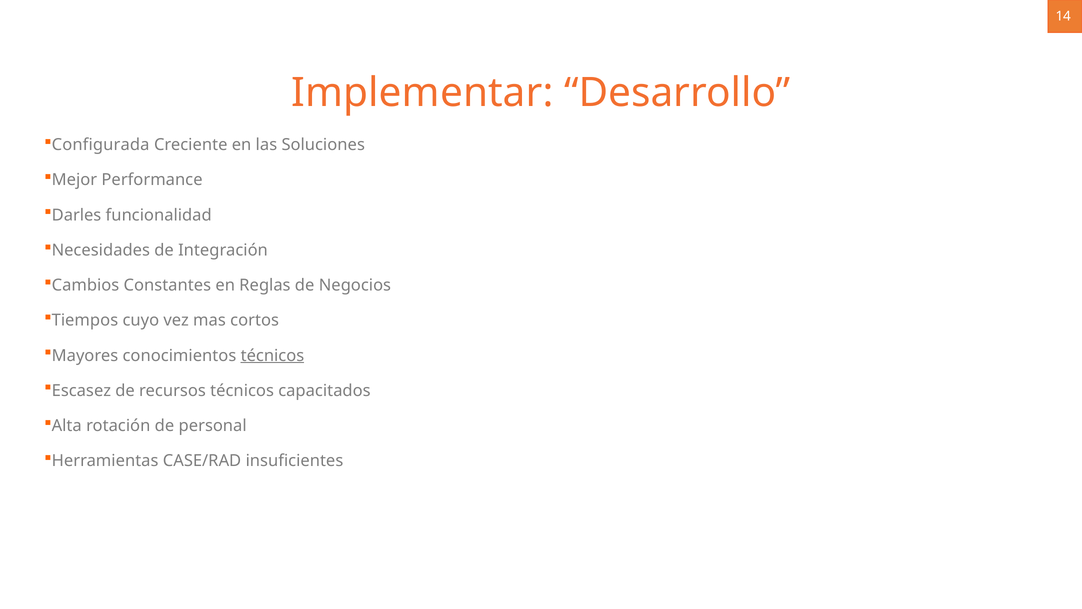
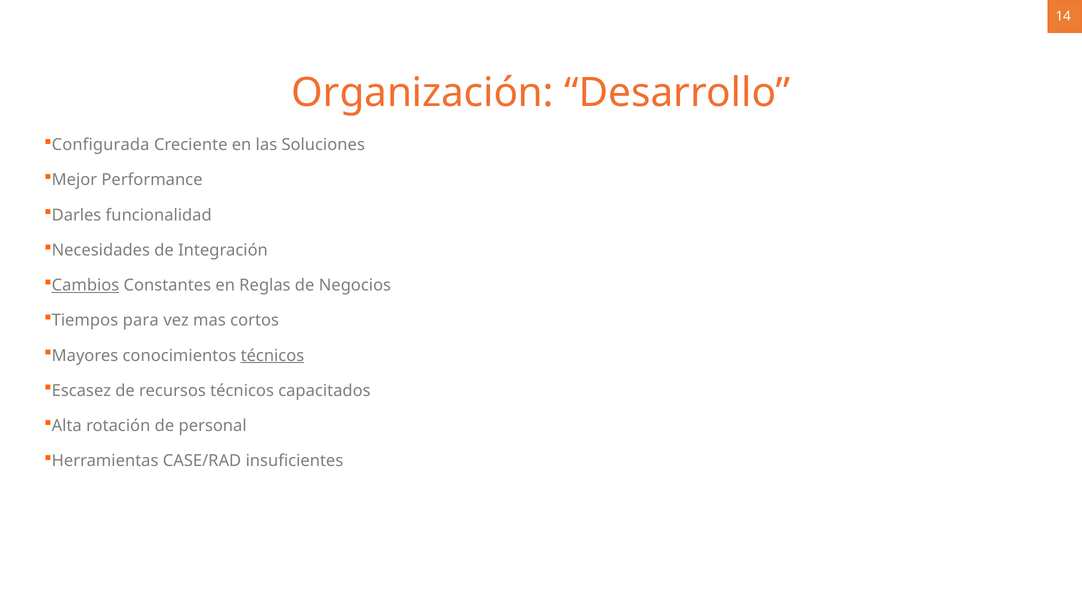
Implementar: Implementar -> Organización
Cambios underline: none -> present
cuyo: cuyo -> para
